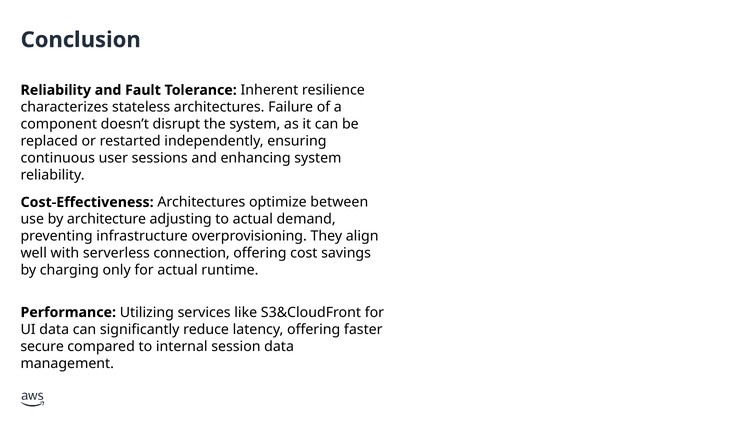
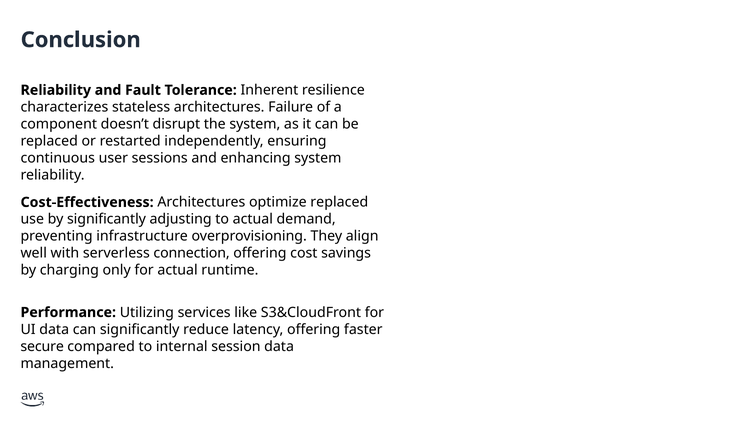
optimize between: between -> replaced
by architecture: architecture -> significantly
